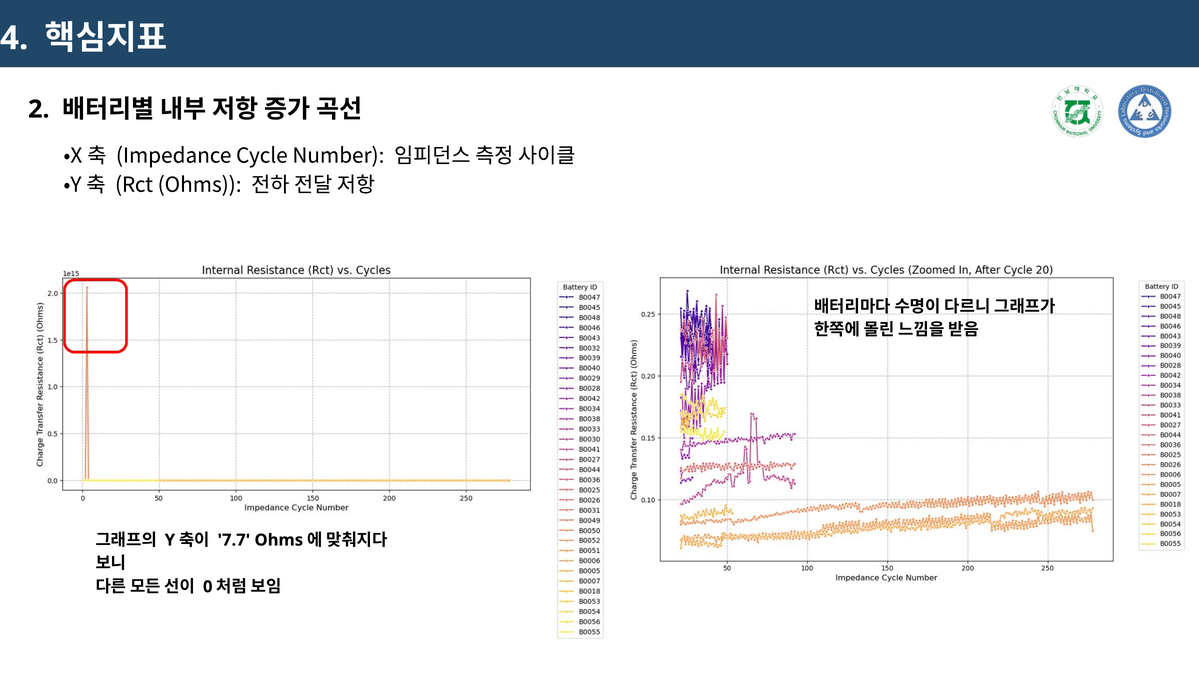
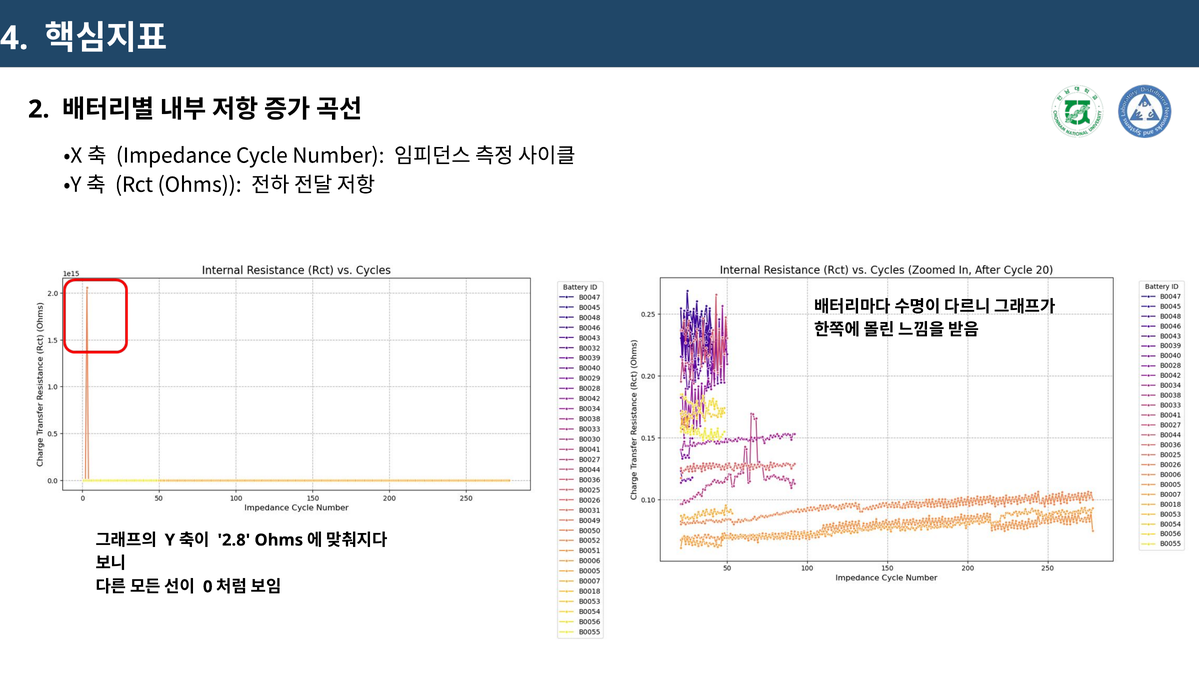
7.7: 7.7 -> 2.8
